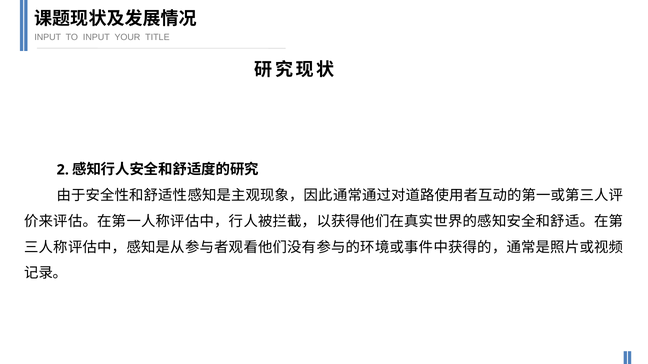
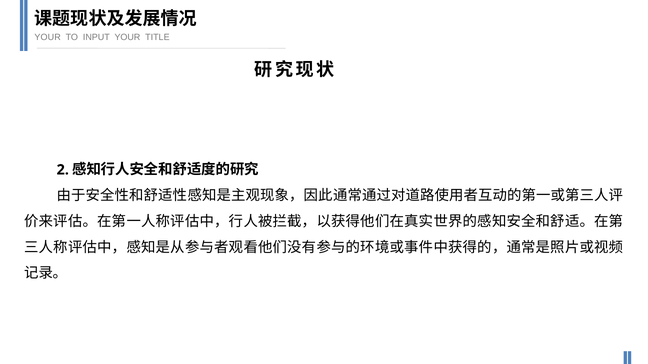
INPUT at (48, 37): INPUT -> YOUR
